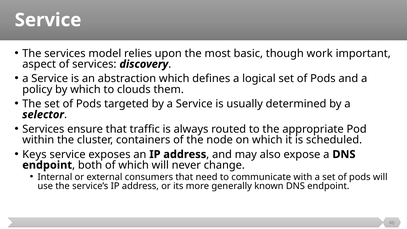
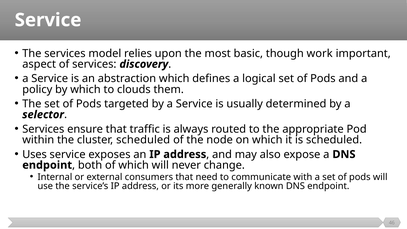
cluster containers: containers -> scheduled
Keys: Keys -> Uses
